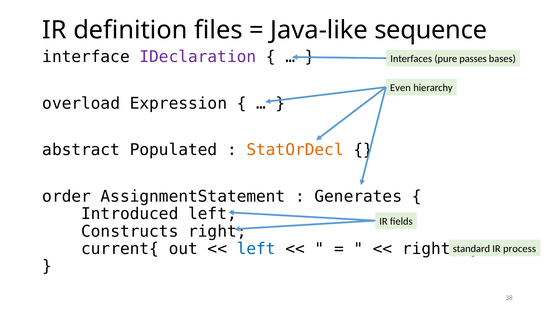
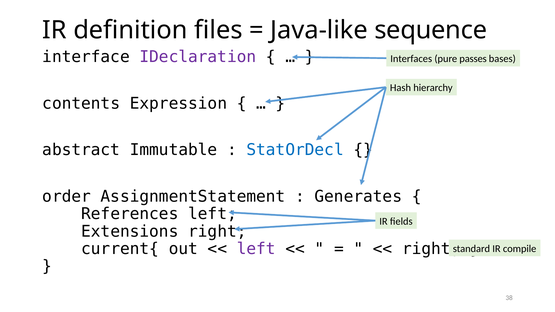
Even: Even -> Hash
overload: overload -> contents
Populated: Populated -> Immutable
StatOrDecl colour: orange -> blue
Introduced: Introduced -> References
Constructs: Constructs -> Extensions
left at (256, 249) colour: blue -> purple
process: process -> compile
